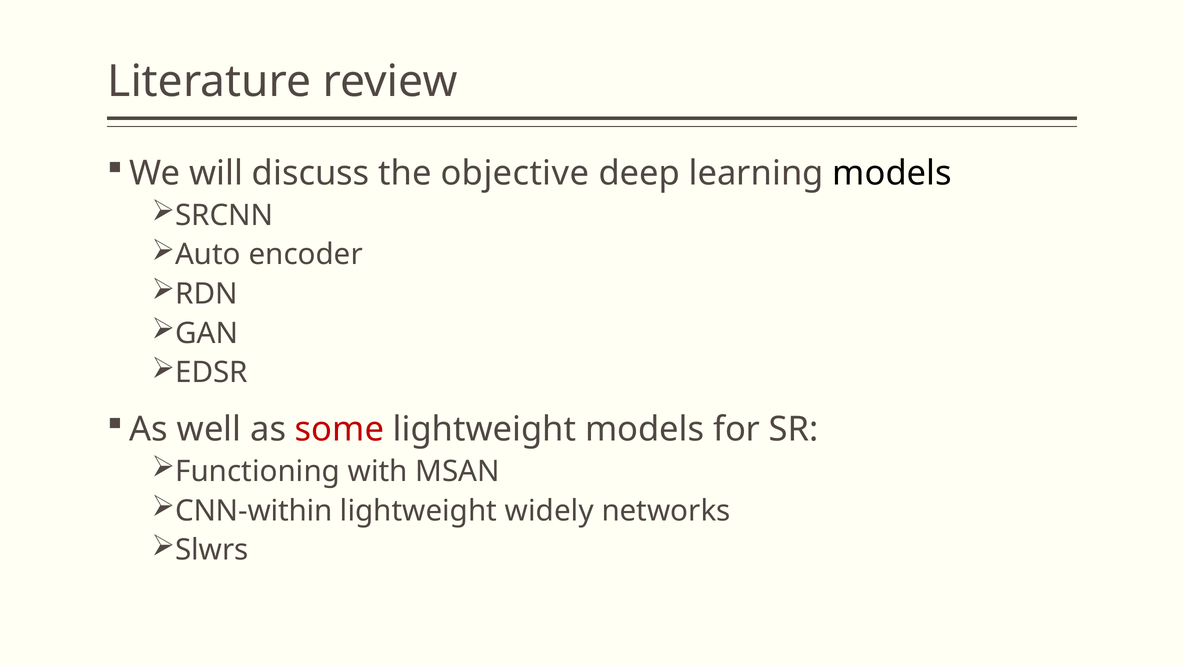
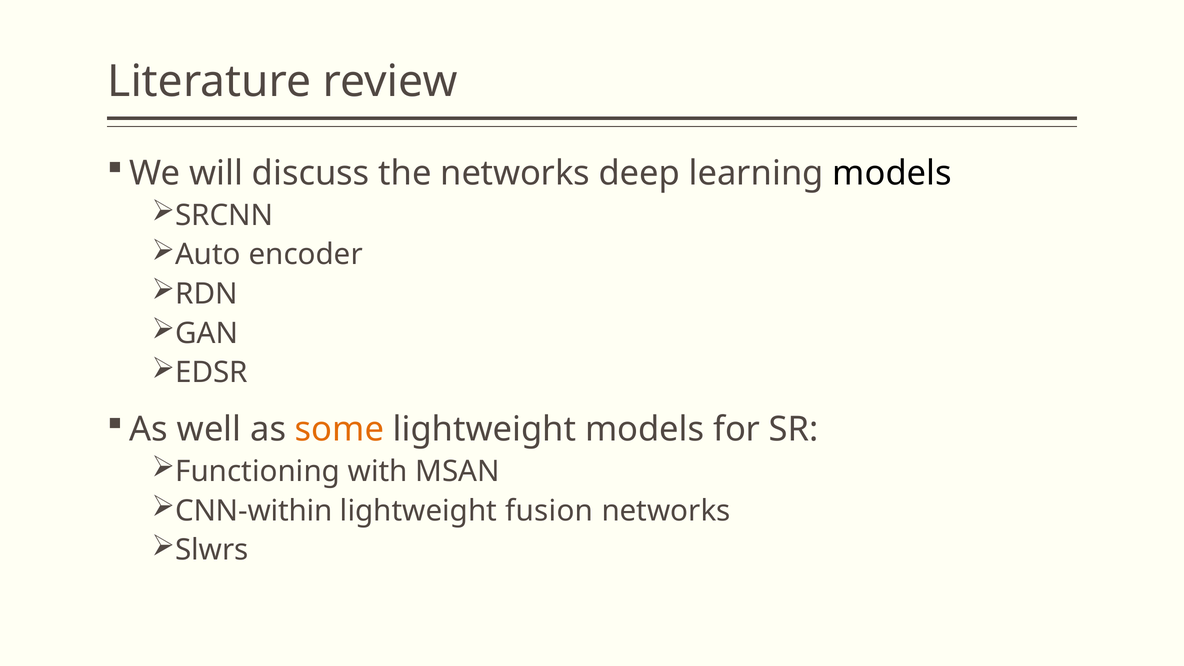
the objective: objective -> networks
some colour: red -> orange
widely: widely -> fusion
